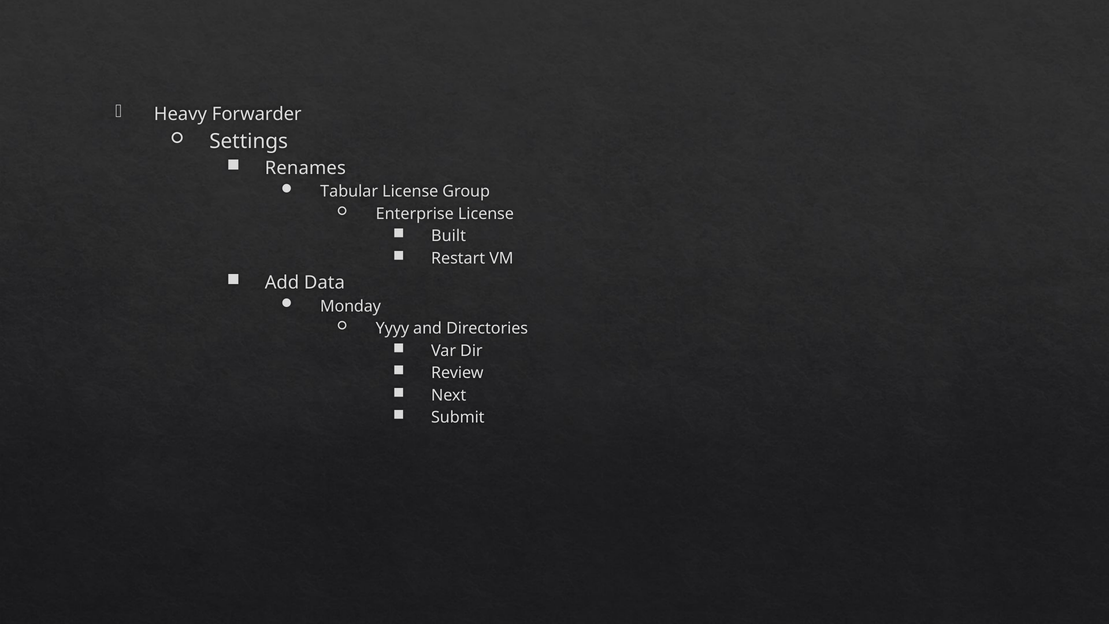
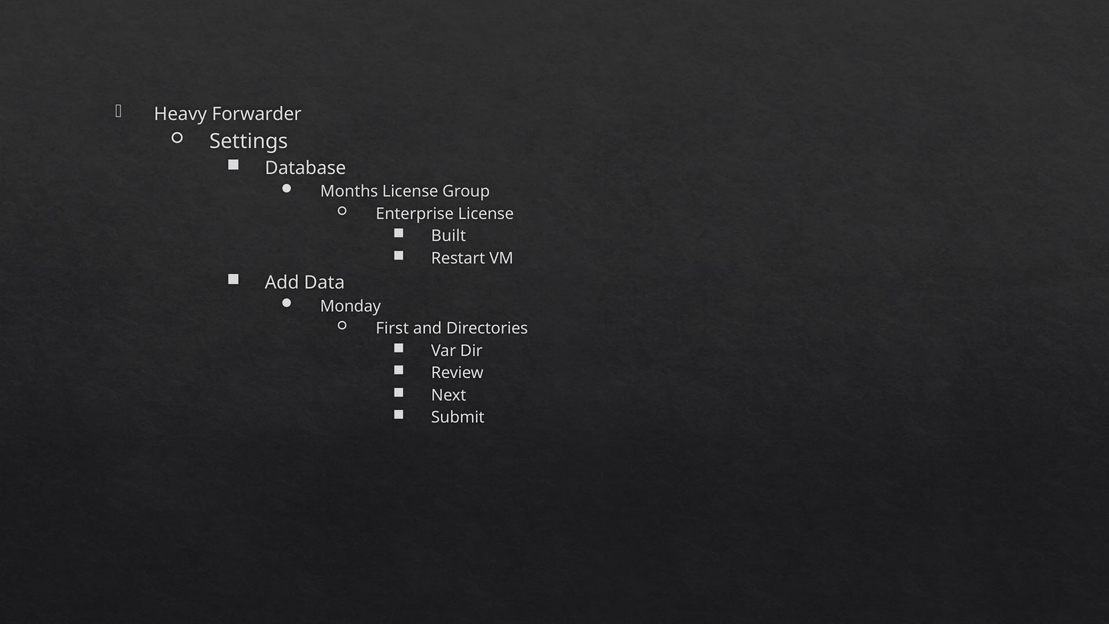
Renames: Renames -> Database
Tabular: Tabular -> Months
Yyyy: Yyyy -> First
